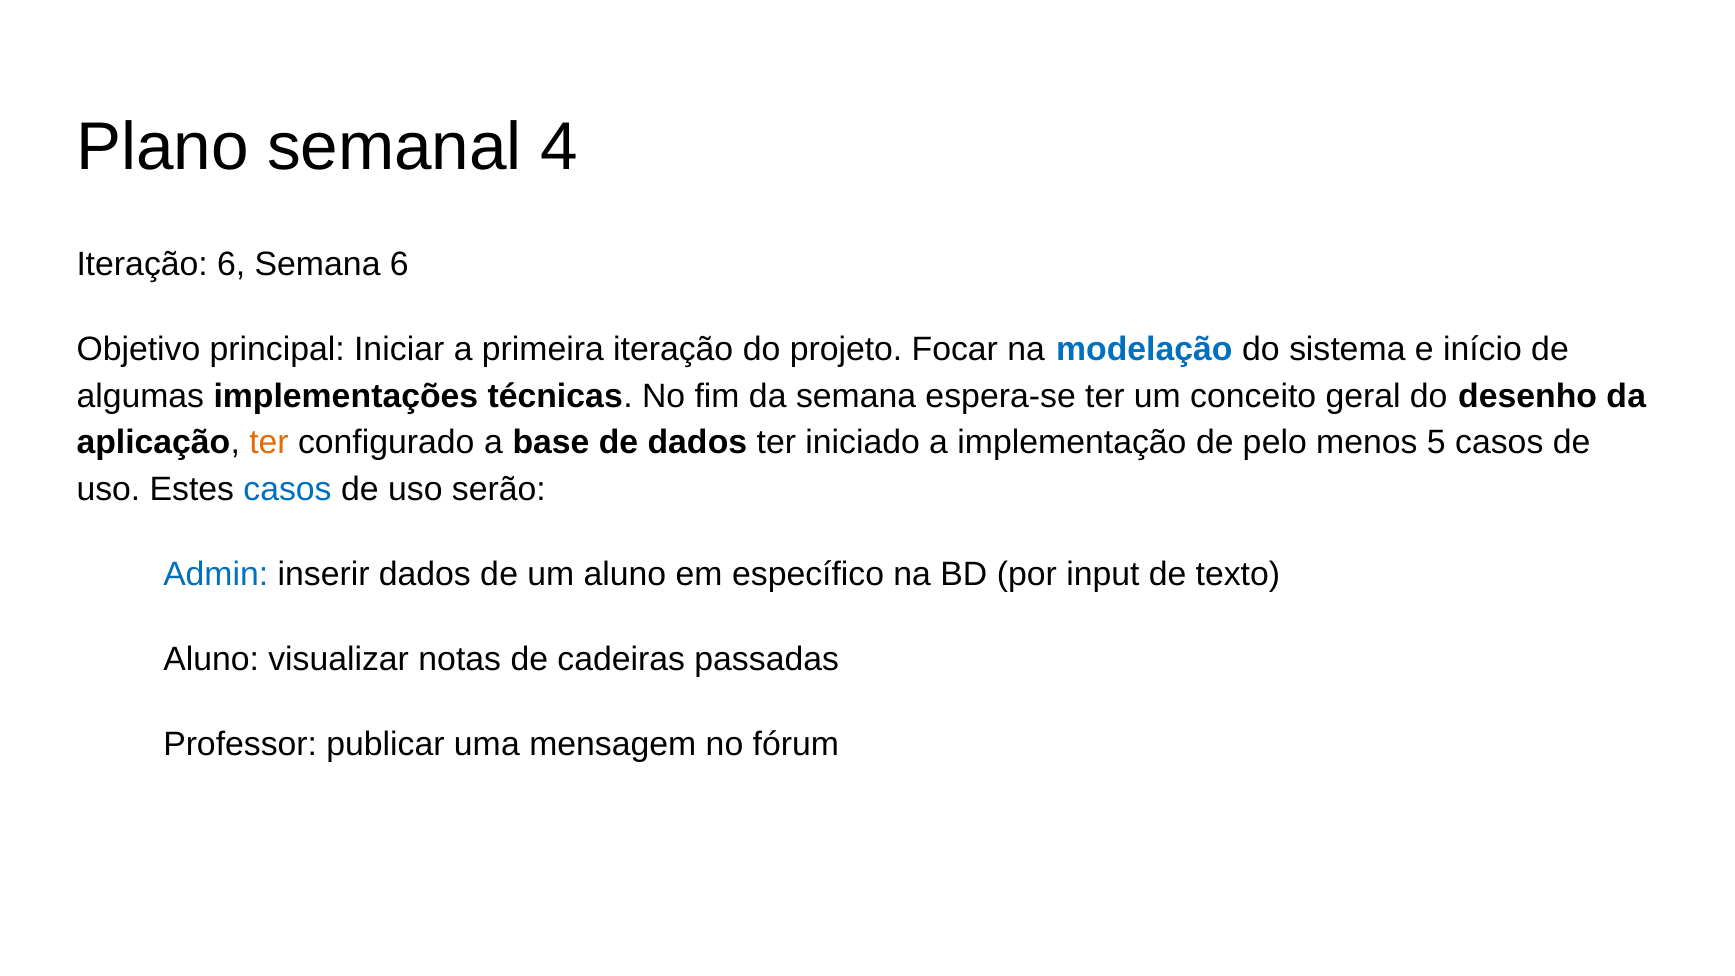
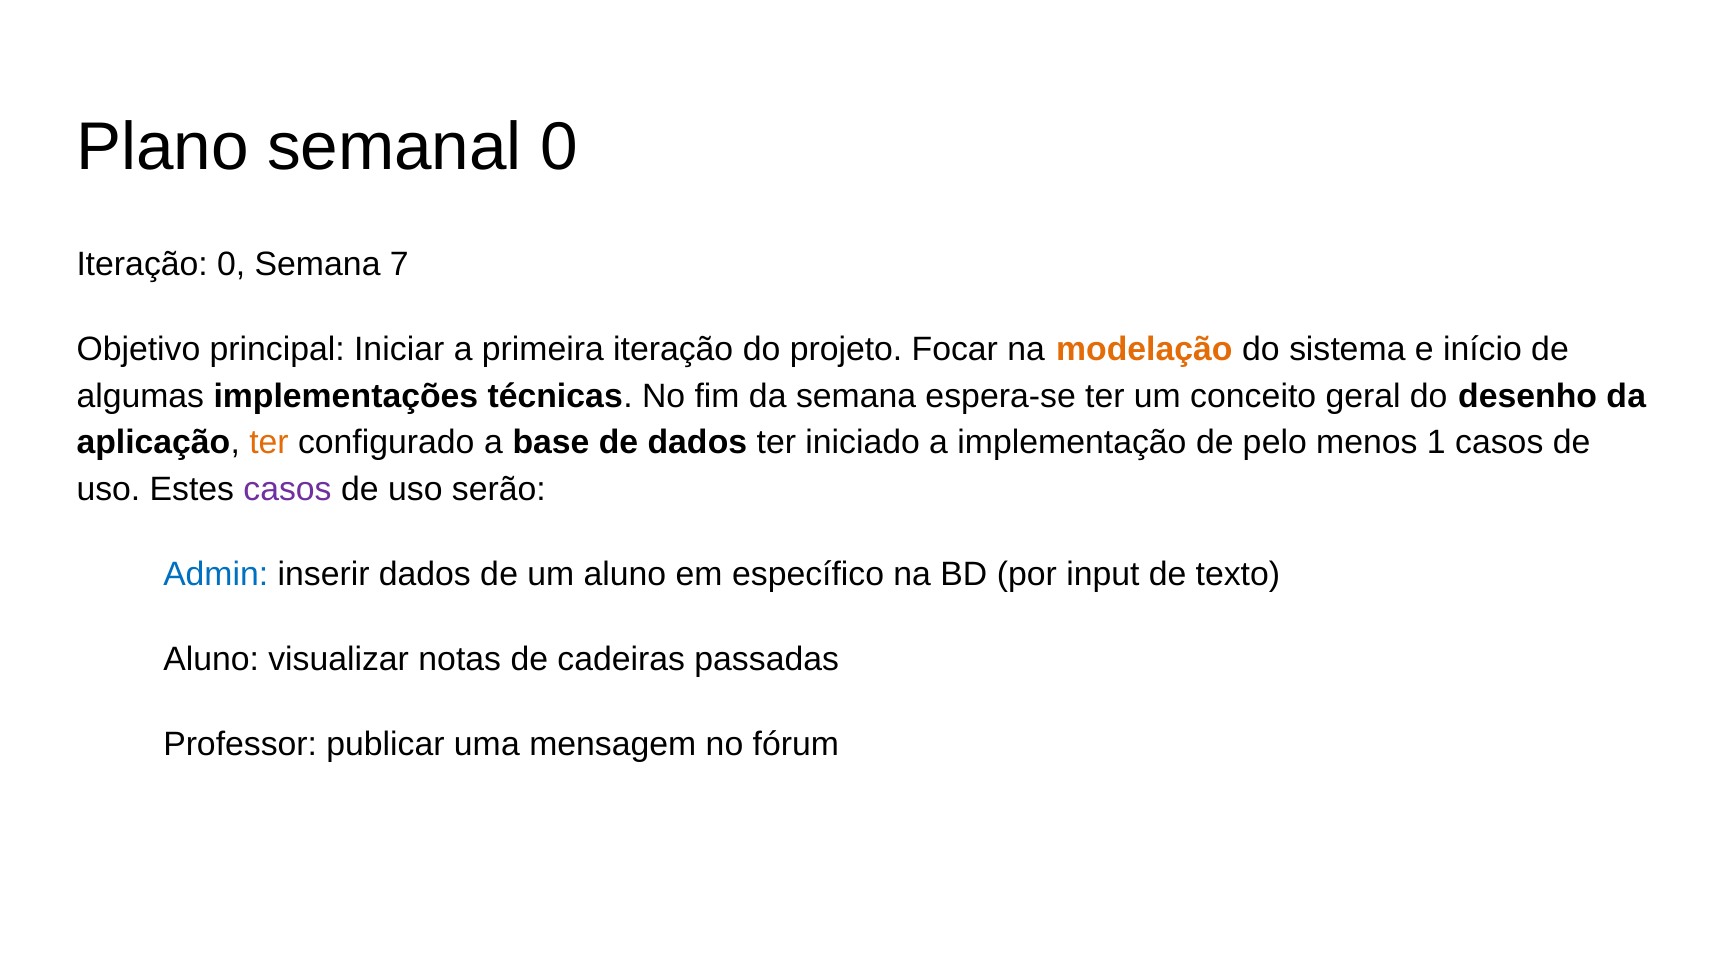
semanal 4: 4 -> 0
Iteração 6: 6 -> 0
Semana 6: 6 -> 7
modelação colour: blue -> orange
5: 5 -> 1
casos at (288, 489) colour: blue -> purple
